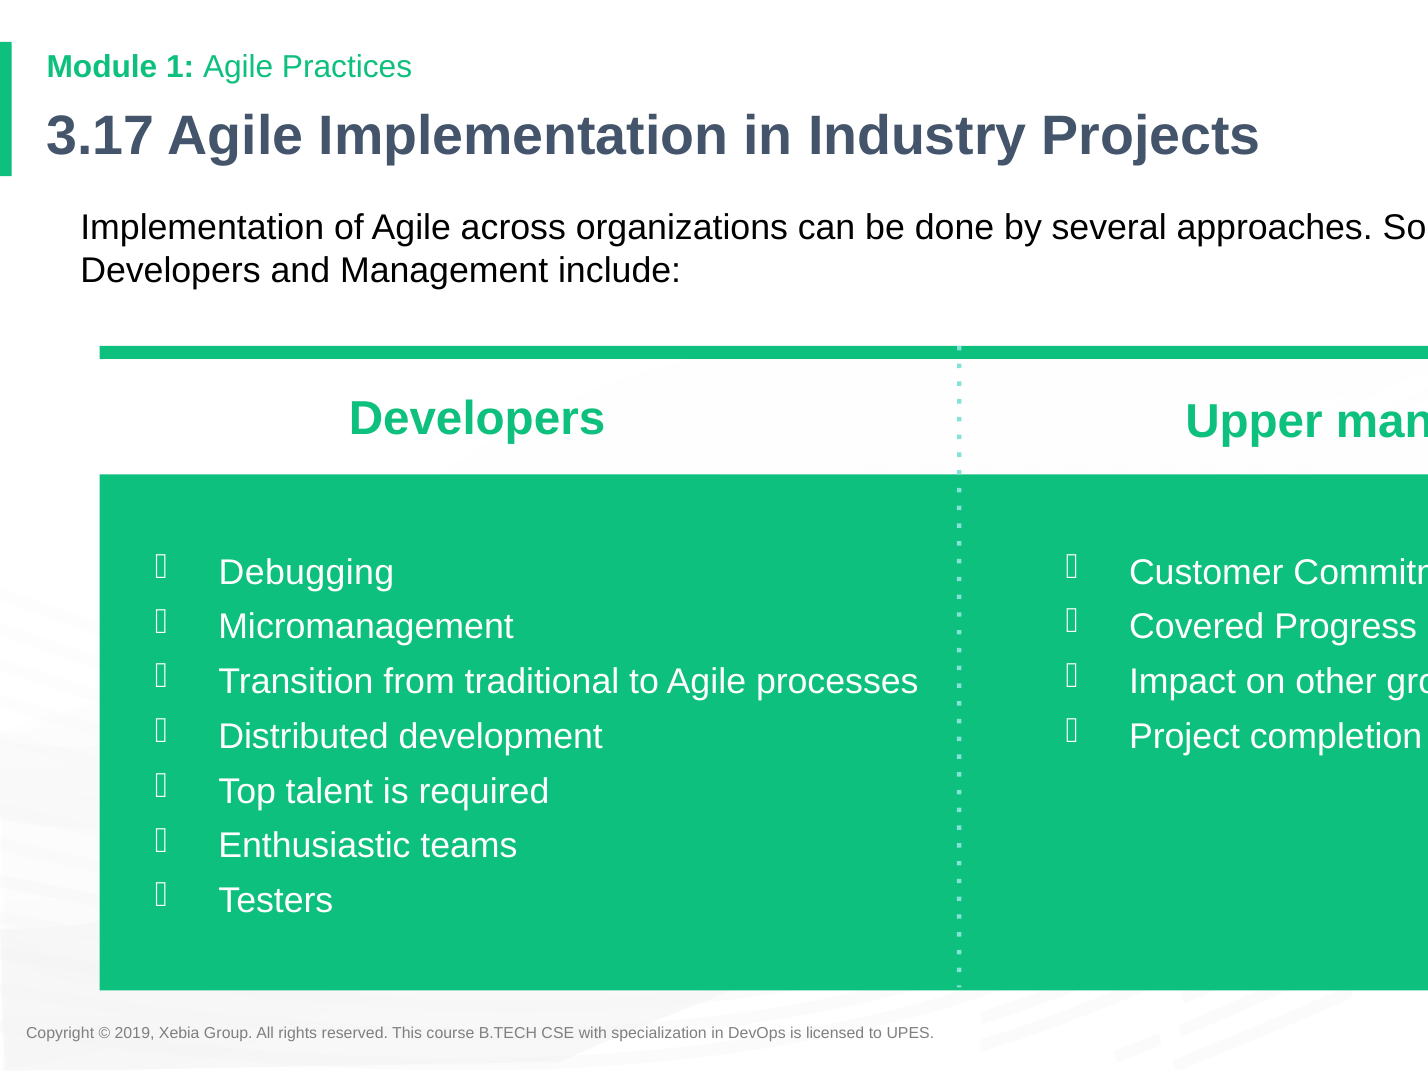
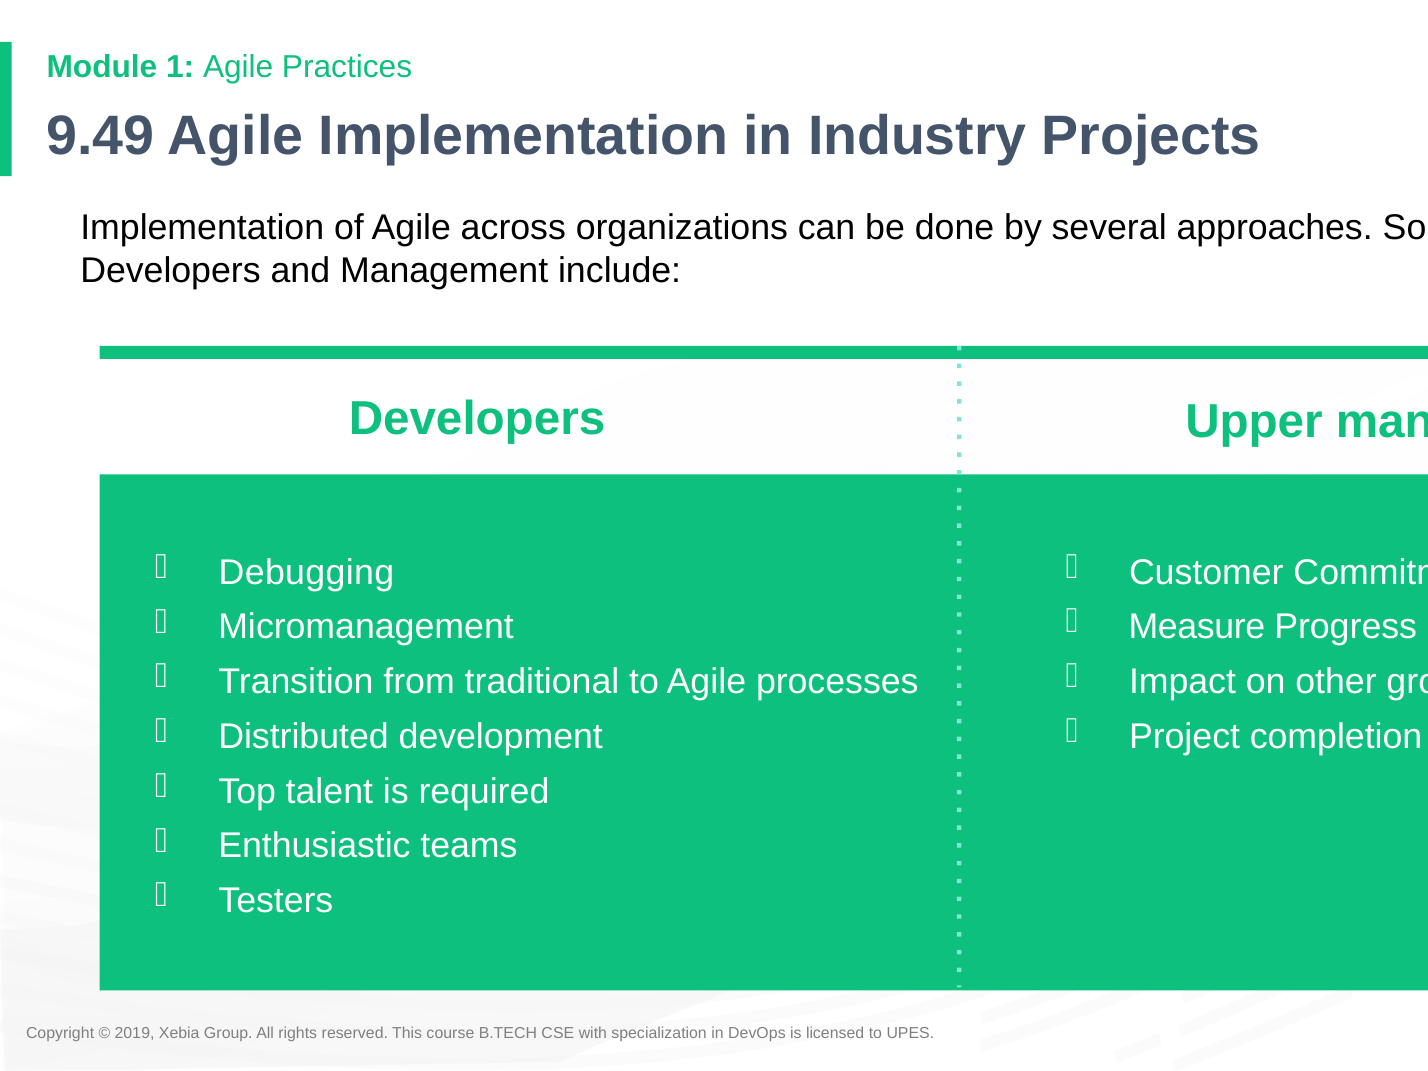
3.17: 3.17 -> 9.49
Covered: Covered -> Measure
